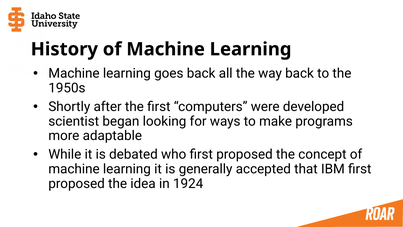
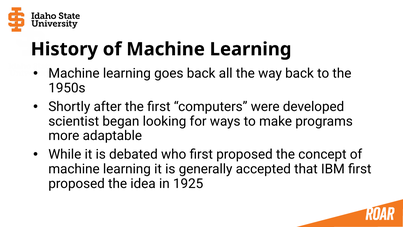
1924: 1924 -> 1925
